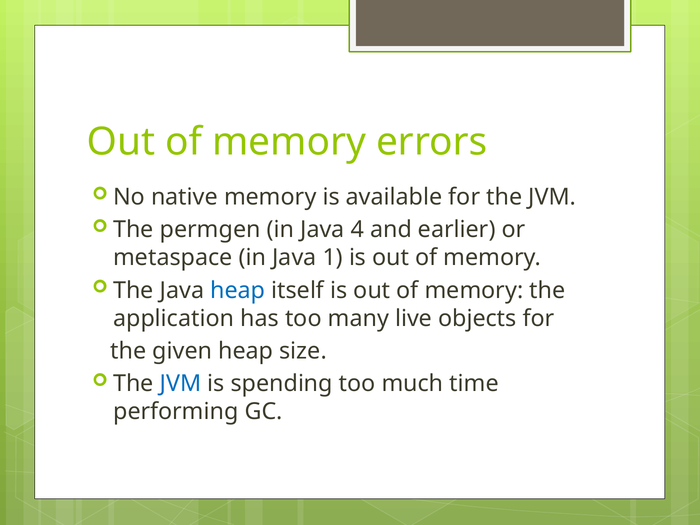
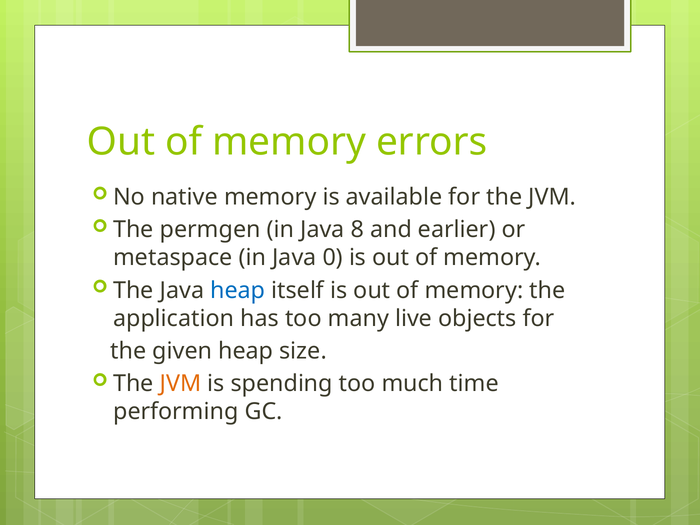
4: 4 -> 8
1: 1 -> 0
JVM at (180, 384) colour: blue -> orange
